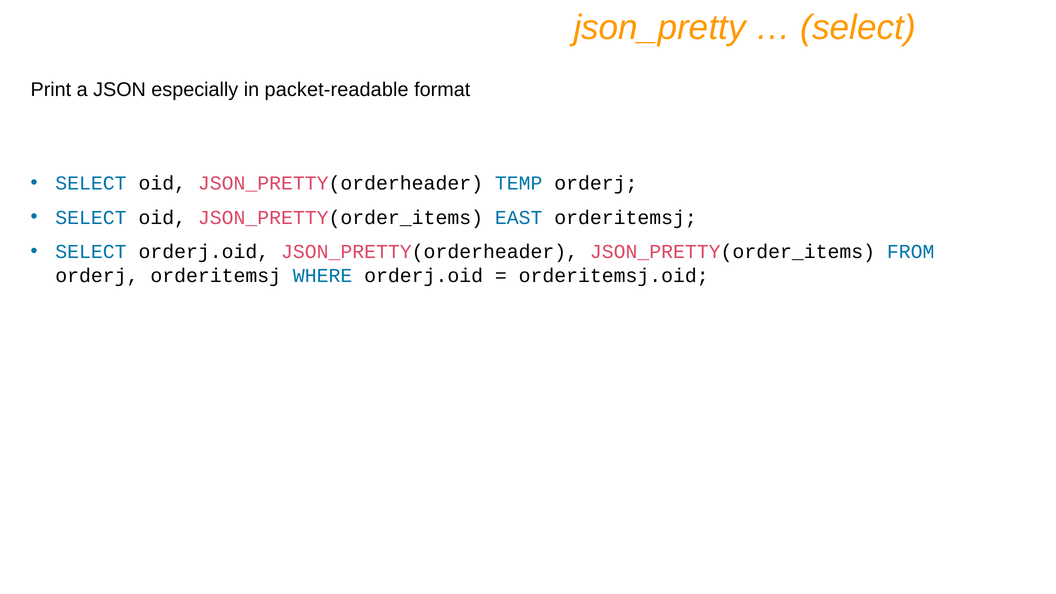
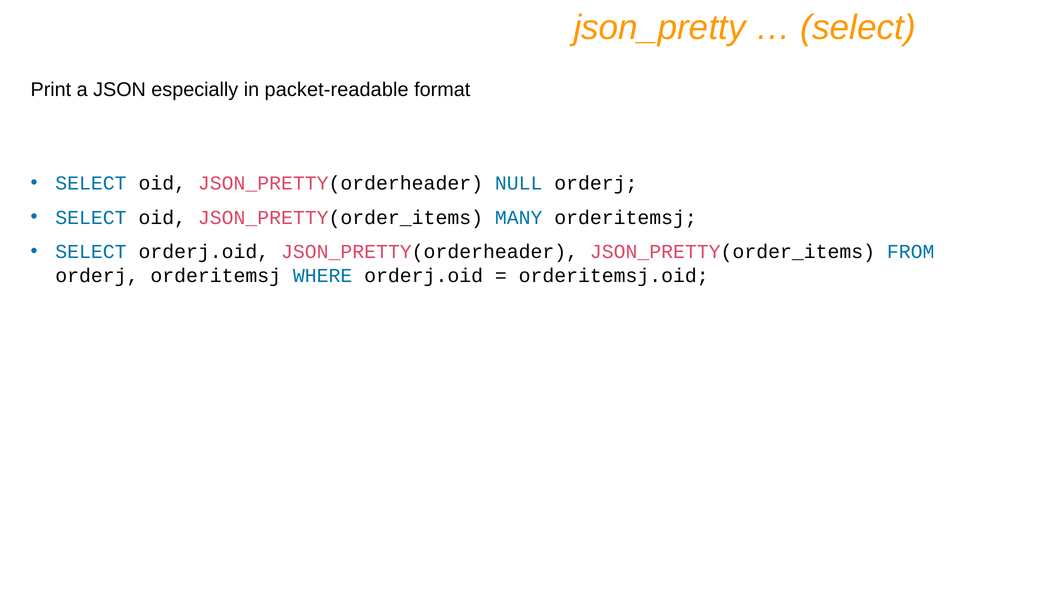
TEMP: TEMP -> NULL
EAST: EAST -> MANY
